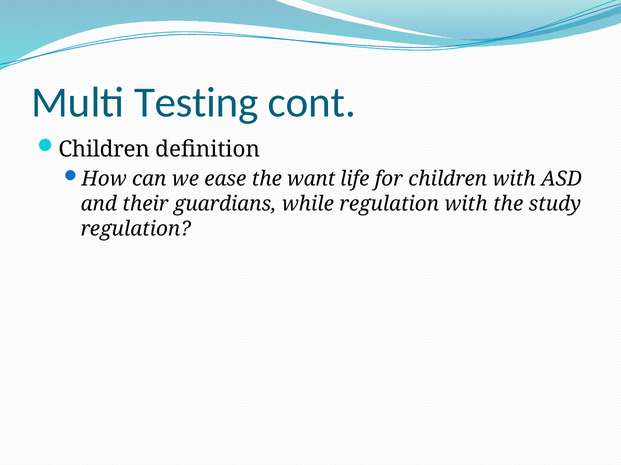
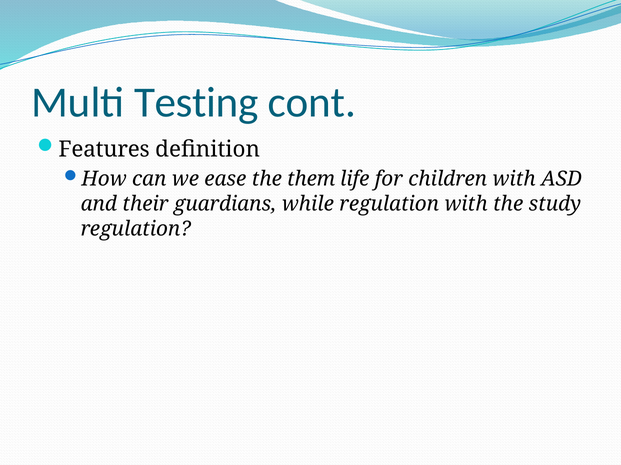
Children at (104, 150): Children -> Features
want: want -> them
